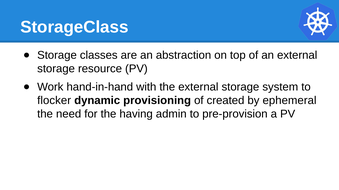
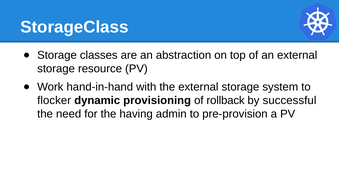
created: created -> rollback
ephemeral: ephemeral -> successful
